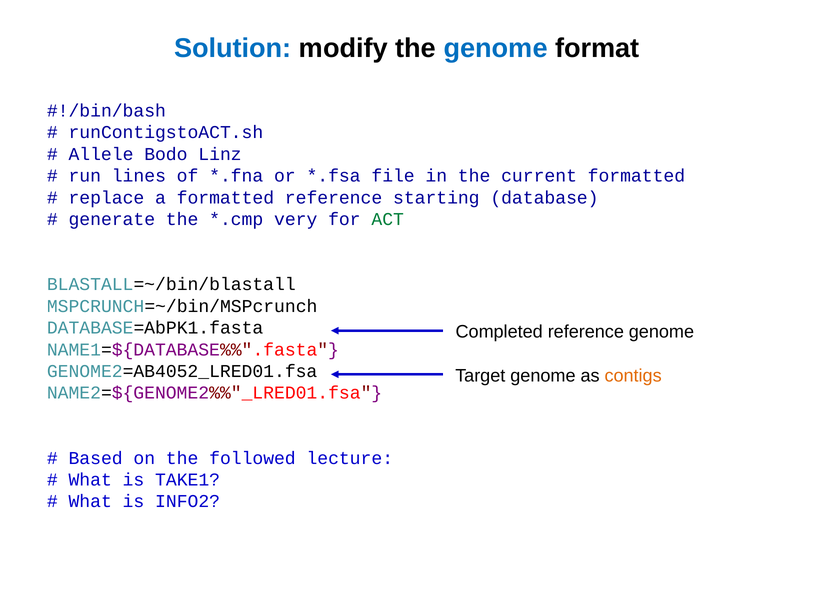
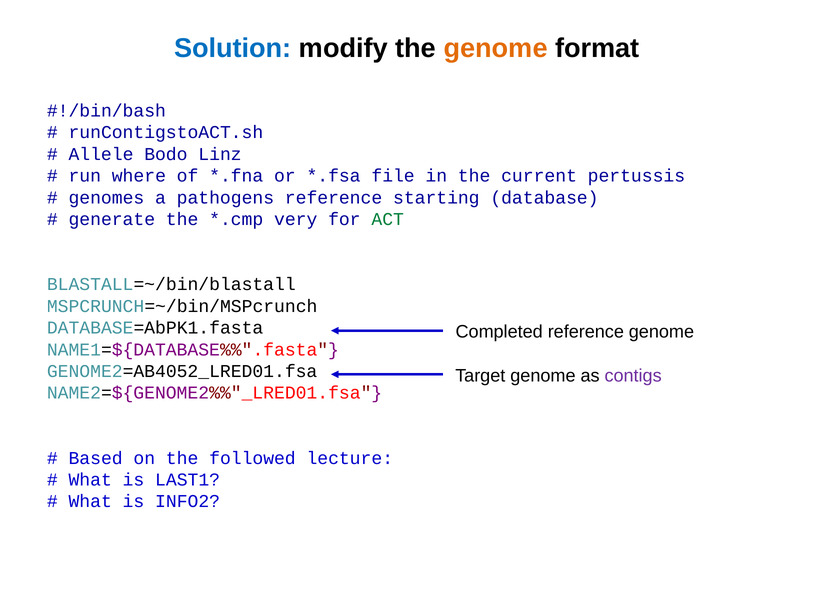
genome at (496, 48) colour: blue -> orange
lines: lines -> where
current formatted: formatted -> pertussis
replace: replace -> genomes
a formatted: formatted -> pathogens
contigs colour: orange -> purple
TAKE1: TAKE1 -> LAST1
